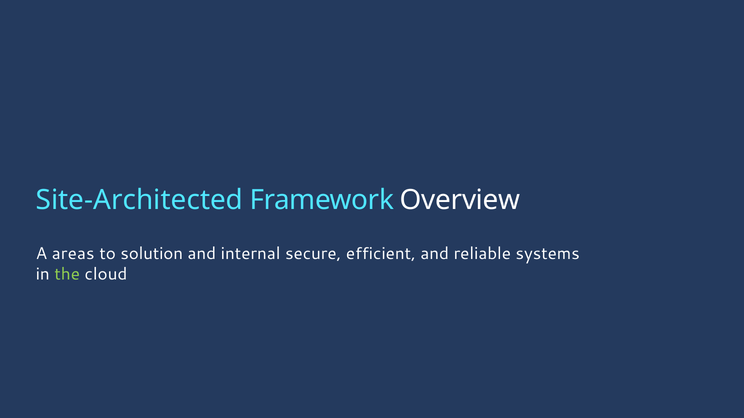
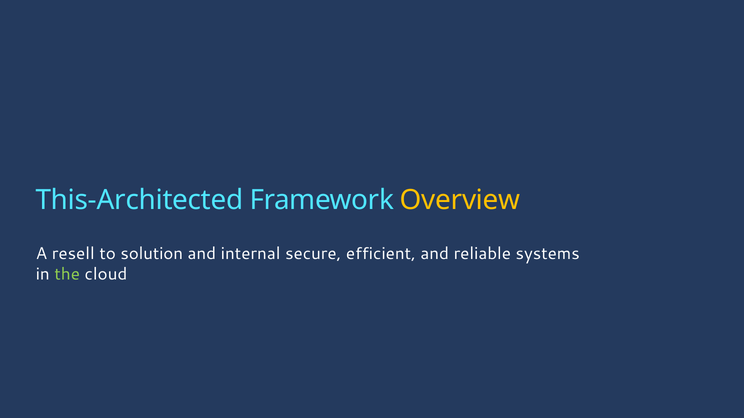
Site-Architected: Site-Architected -> This-Architected
Overview colour: white -> yellow
areas: areas -> resell
